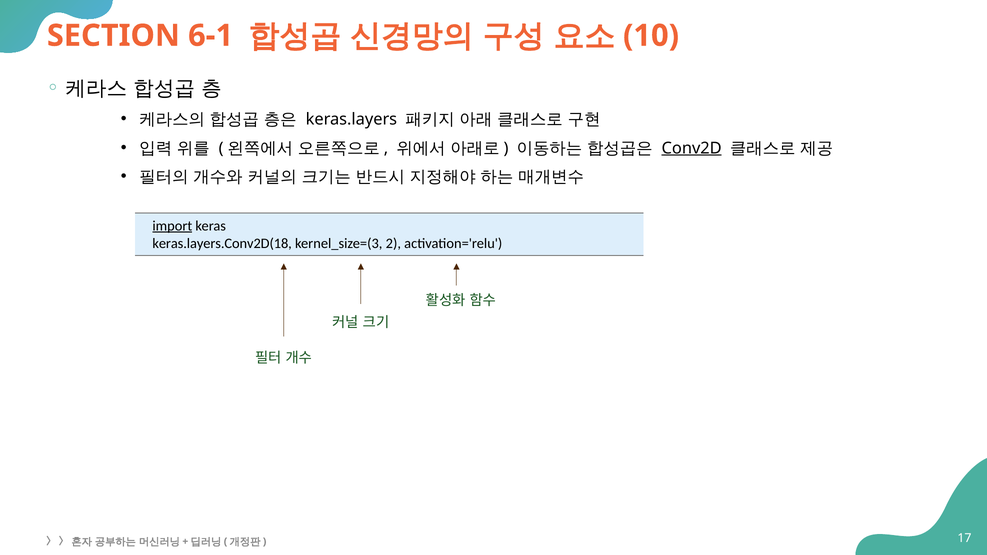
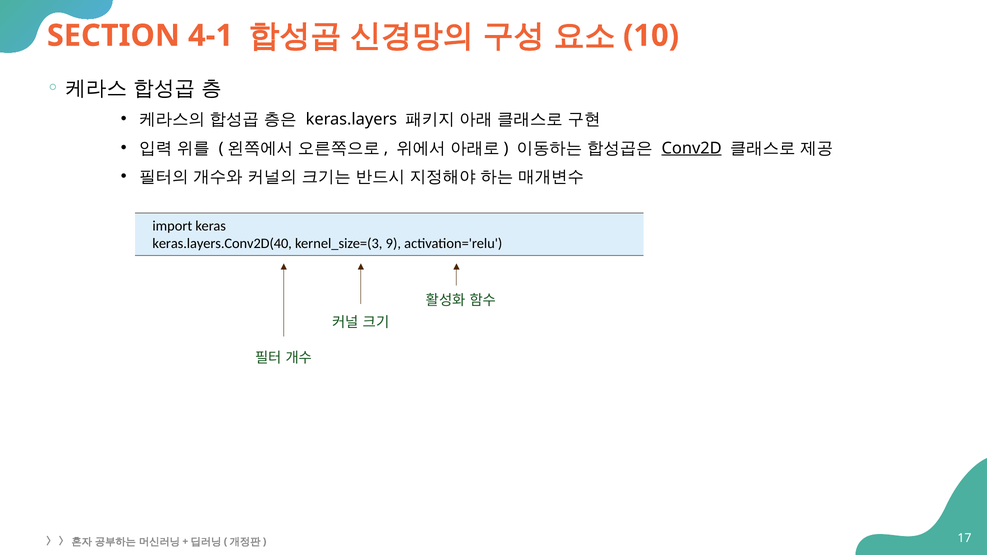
6-1: 6-1 -> 4-1
import underline: present -> none
keras.layers.Conv2D(18: keras.layers.Conv2D(18 -> keras.layers.Conv2D(40
2: 2 -> 9
